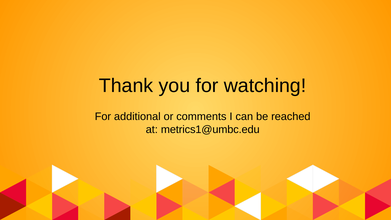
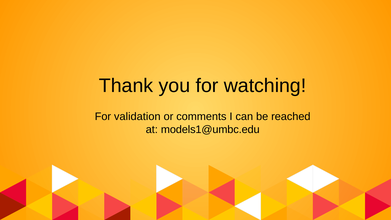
additional: additional -> validation
metrics1@umbc.edu: metrics1@umbc.edu -> models1@umbc.edu
